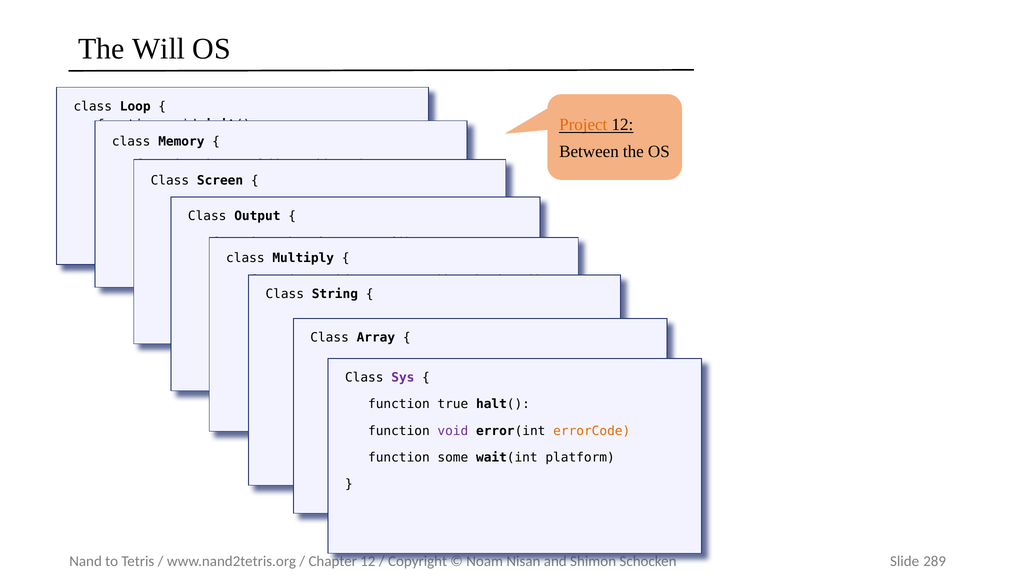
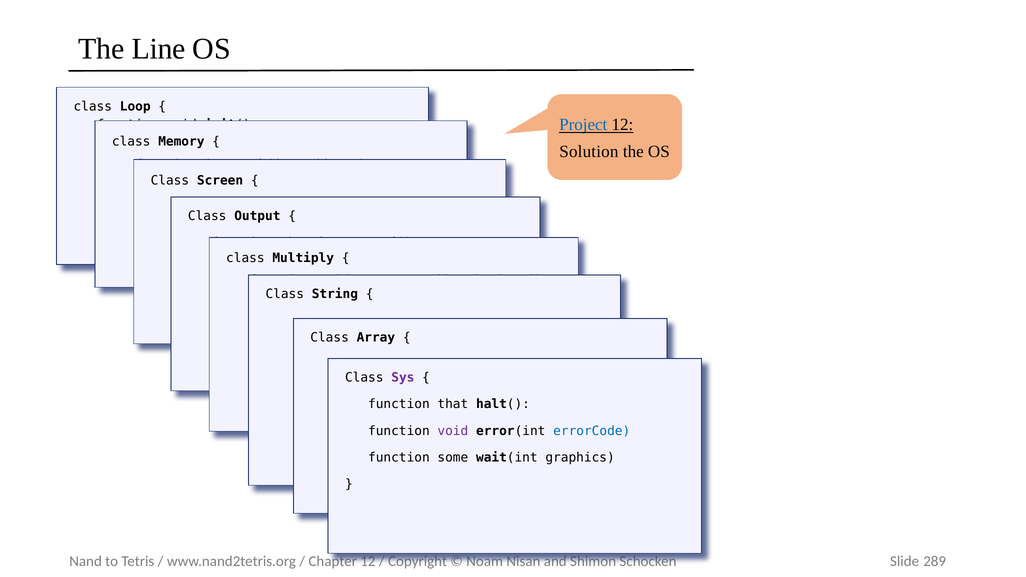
Will: Will -> Line
Project colour: orange -> blue
Between: Between -> Solution
true: true -> that
errorCode colour: orange -> blue
platform: platform -> graphics
